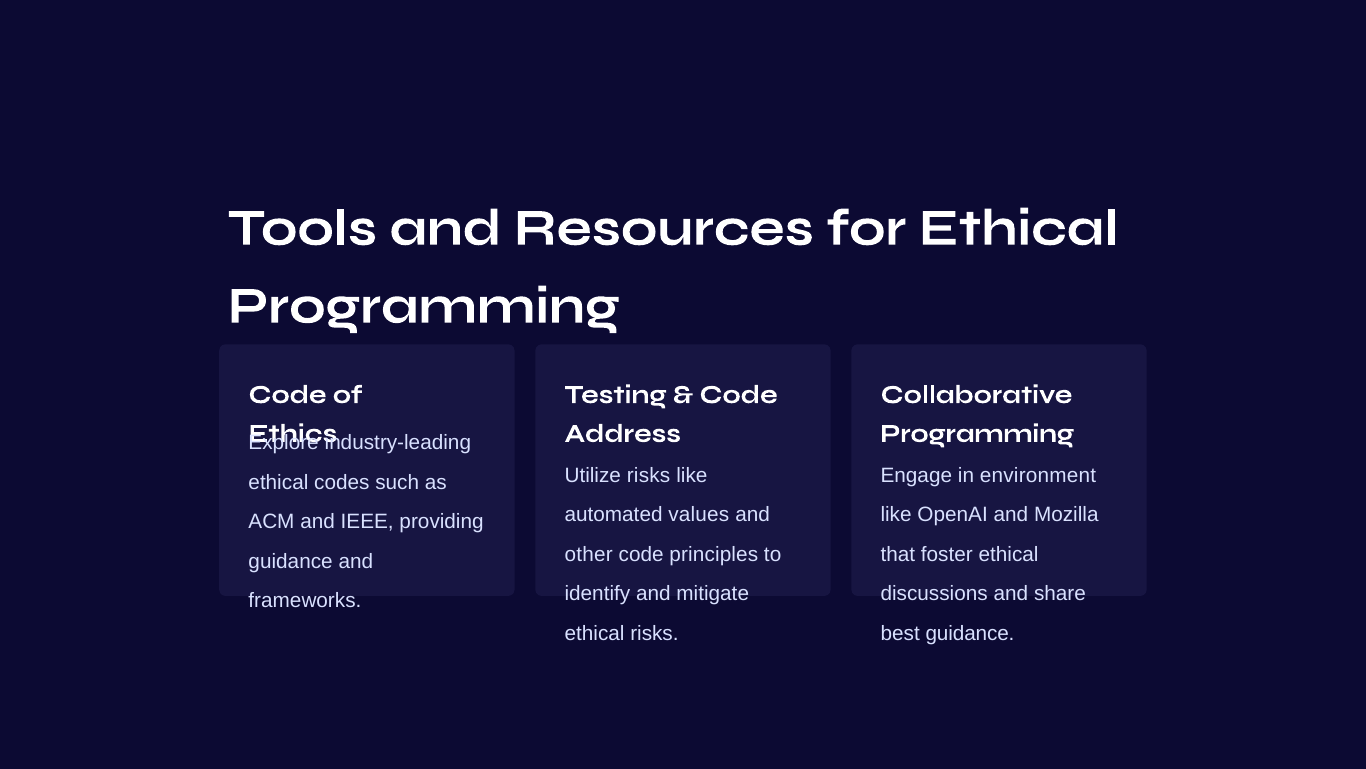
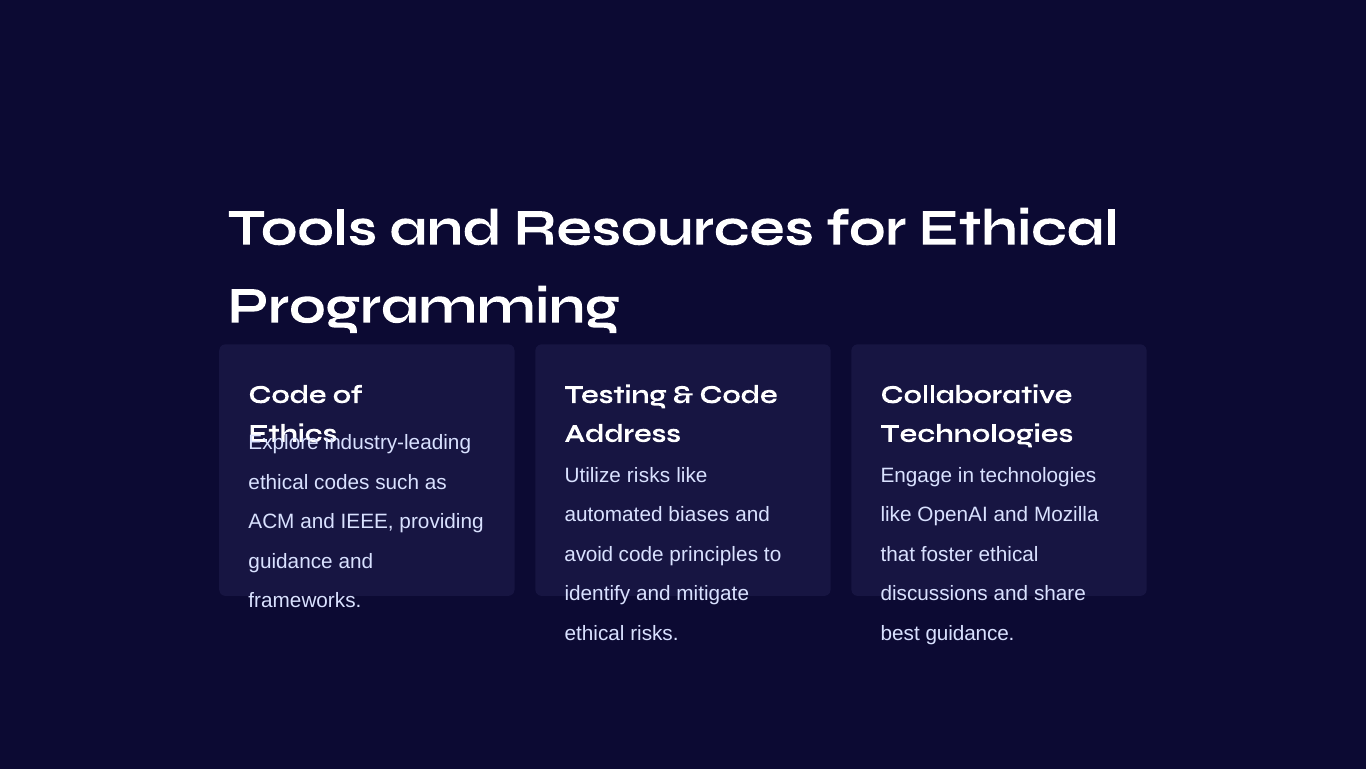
Programming at (977, 433): Programming -> Technologies
in environment: environment -> technologies
values: values -> biases
other: other -> avoid
